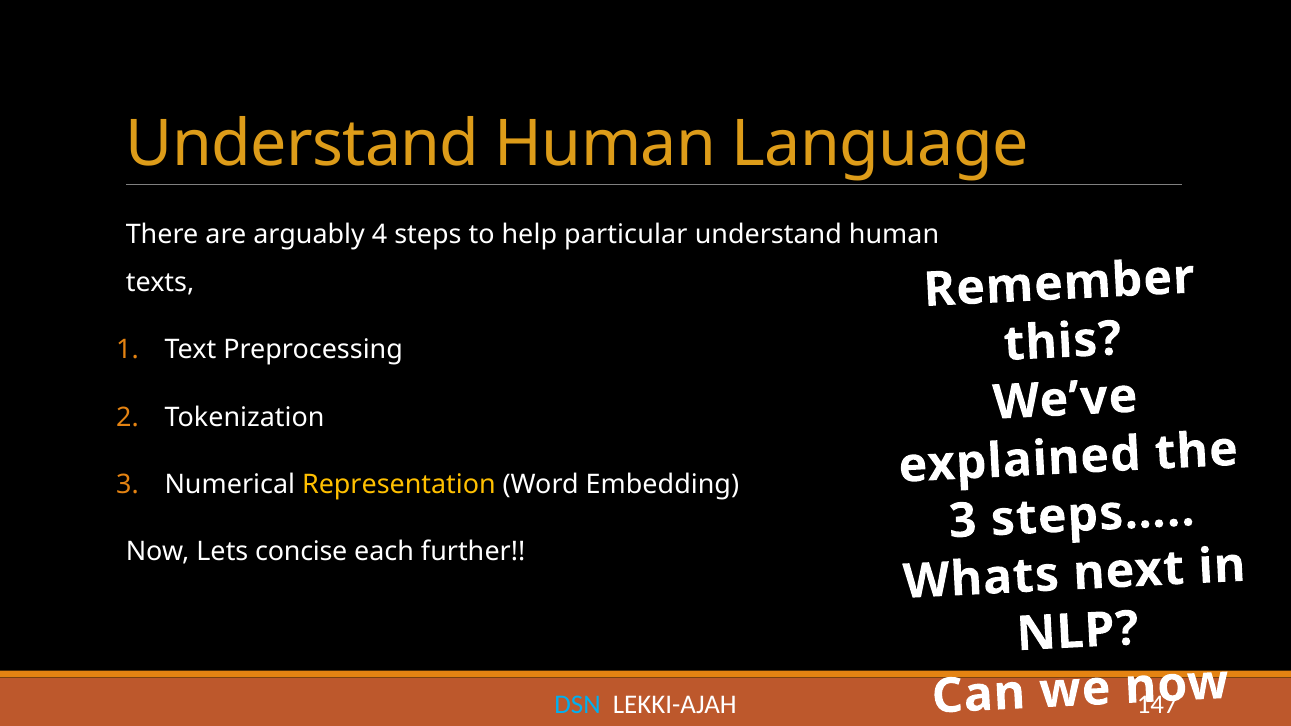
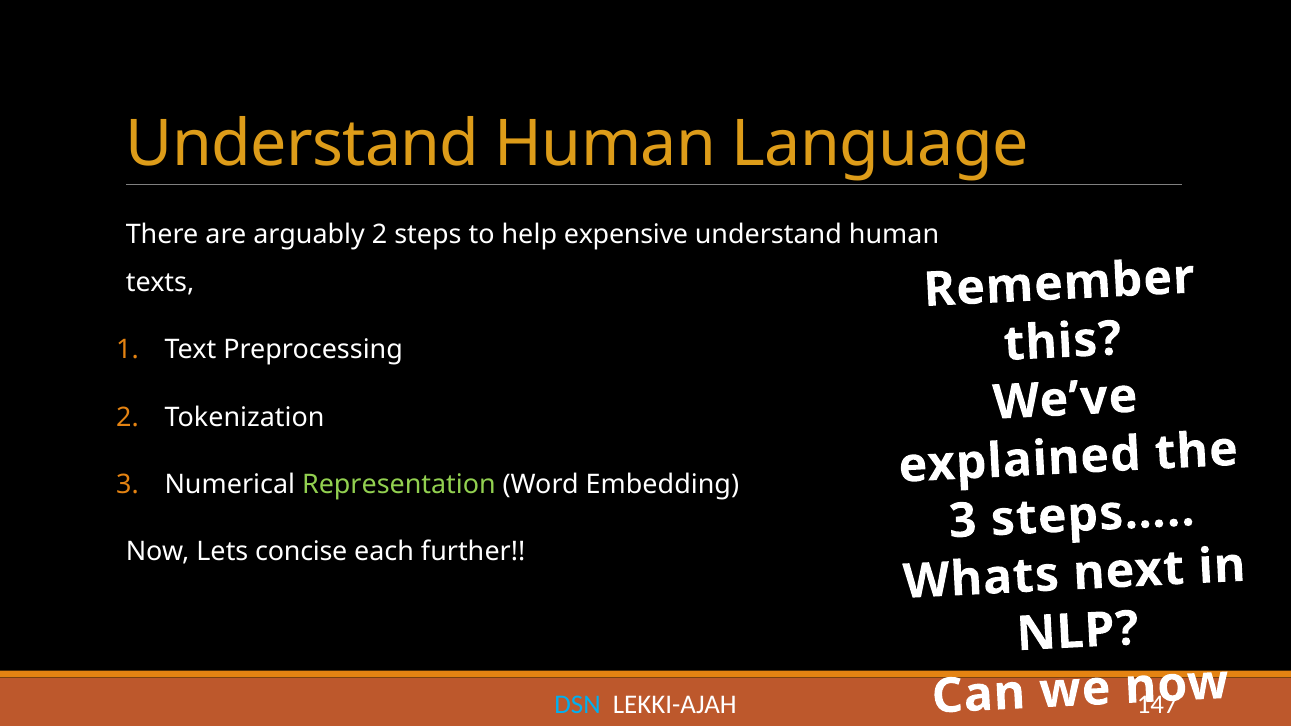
arguably 4: 4 -> 2
particular: particular -> expensive
Representation colour: yellow -> light green
